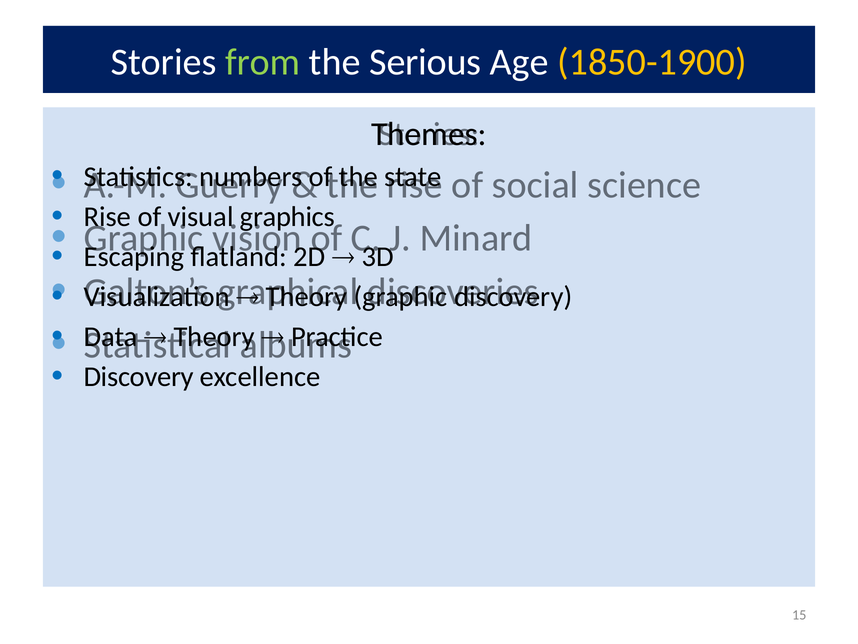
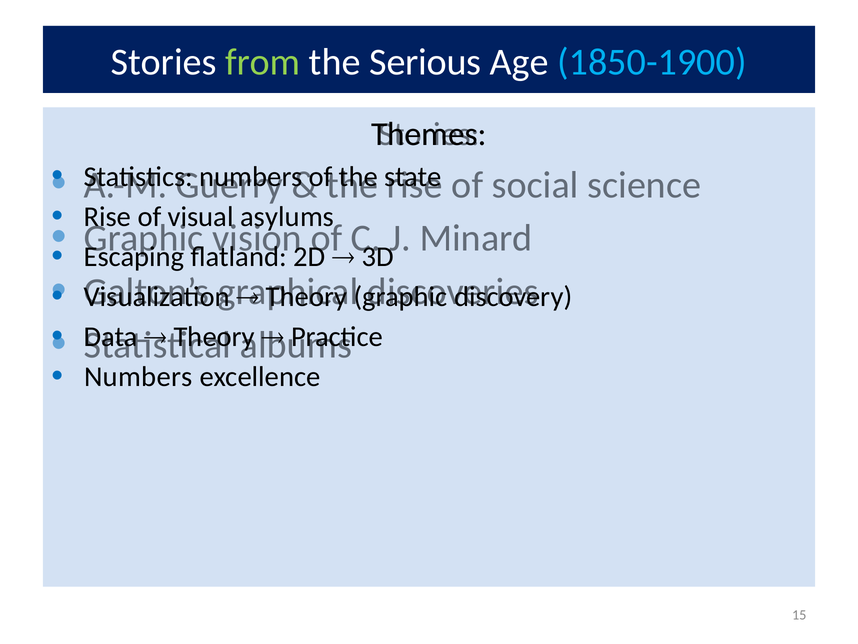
1850-1900 colour: yellow -> light blue
graphics: graphics -> asylums
Discovery at (139, 377): Discovery -> Numbers
